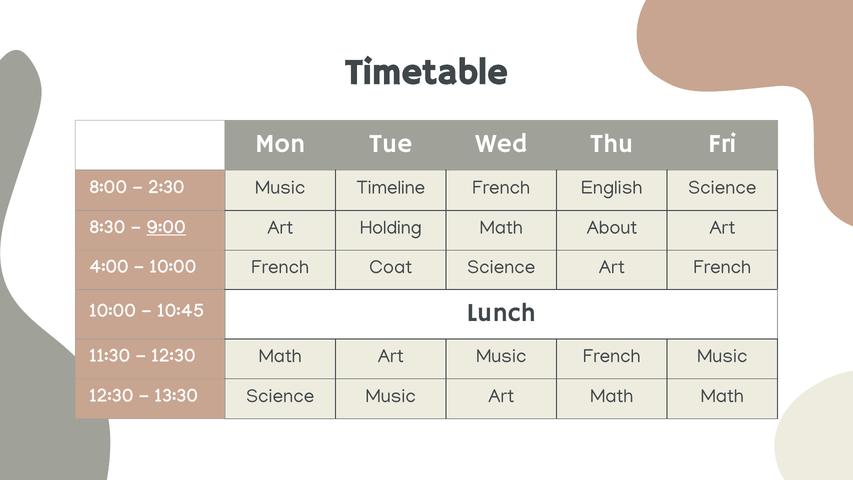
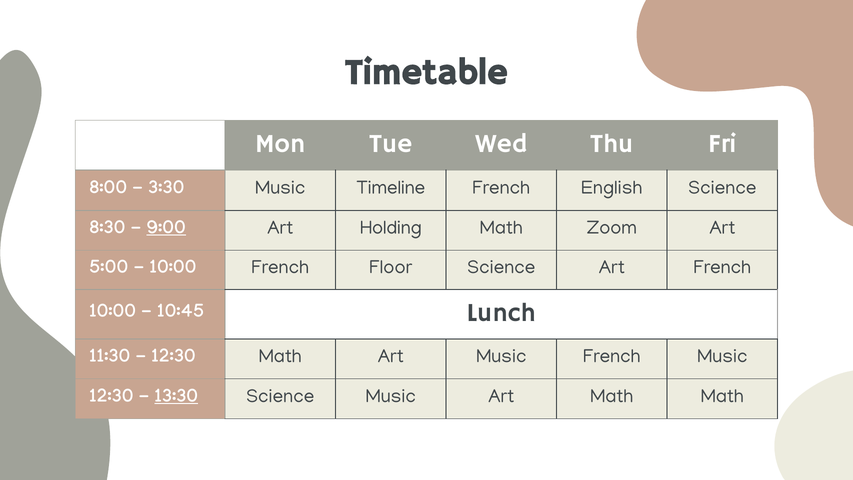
2:30: 2:30 -> 3:30
About: About -> Zoom
4:00: 4:00 -> 5:00
Coat: Coat -> Floor
13:30 underline: none -> present
